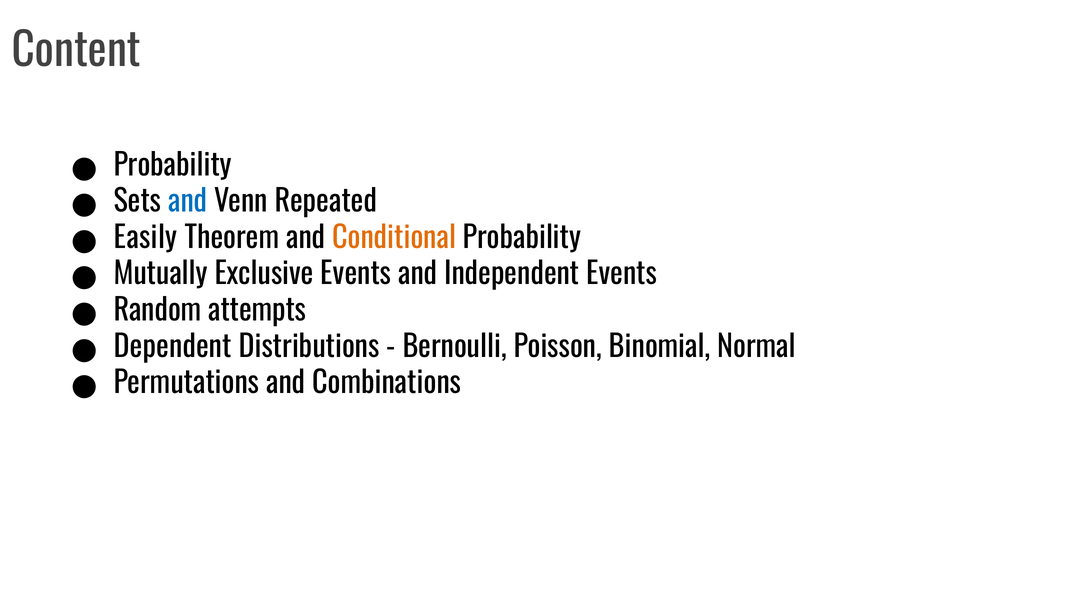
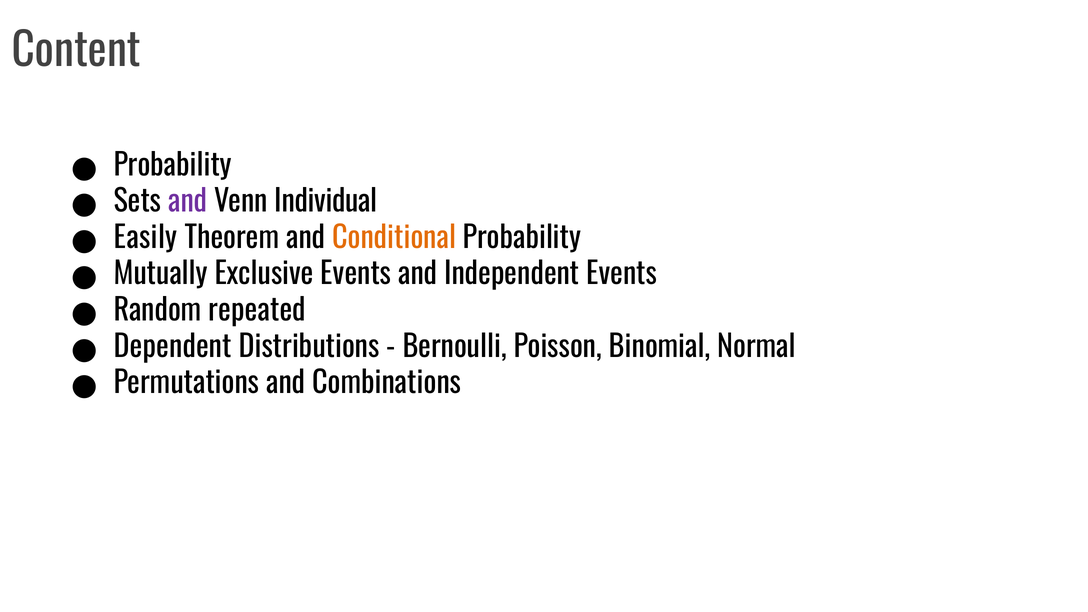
and at (188, 202) colour: blue -> purple
Repeated: Repeated -> Individual
attempts: attempts -> repeated
